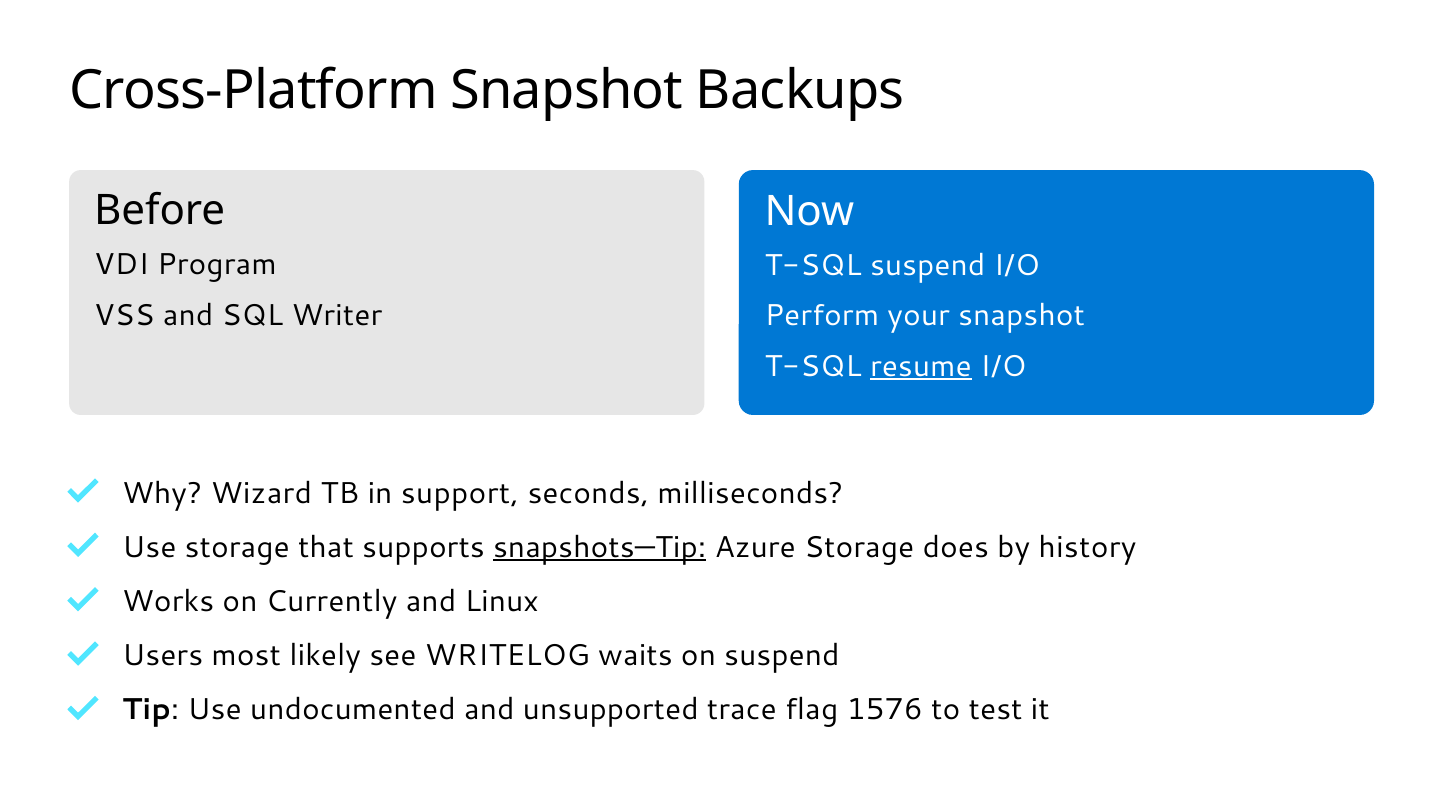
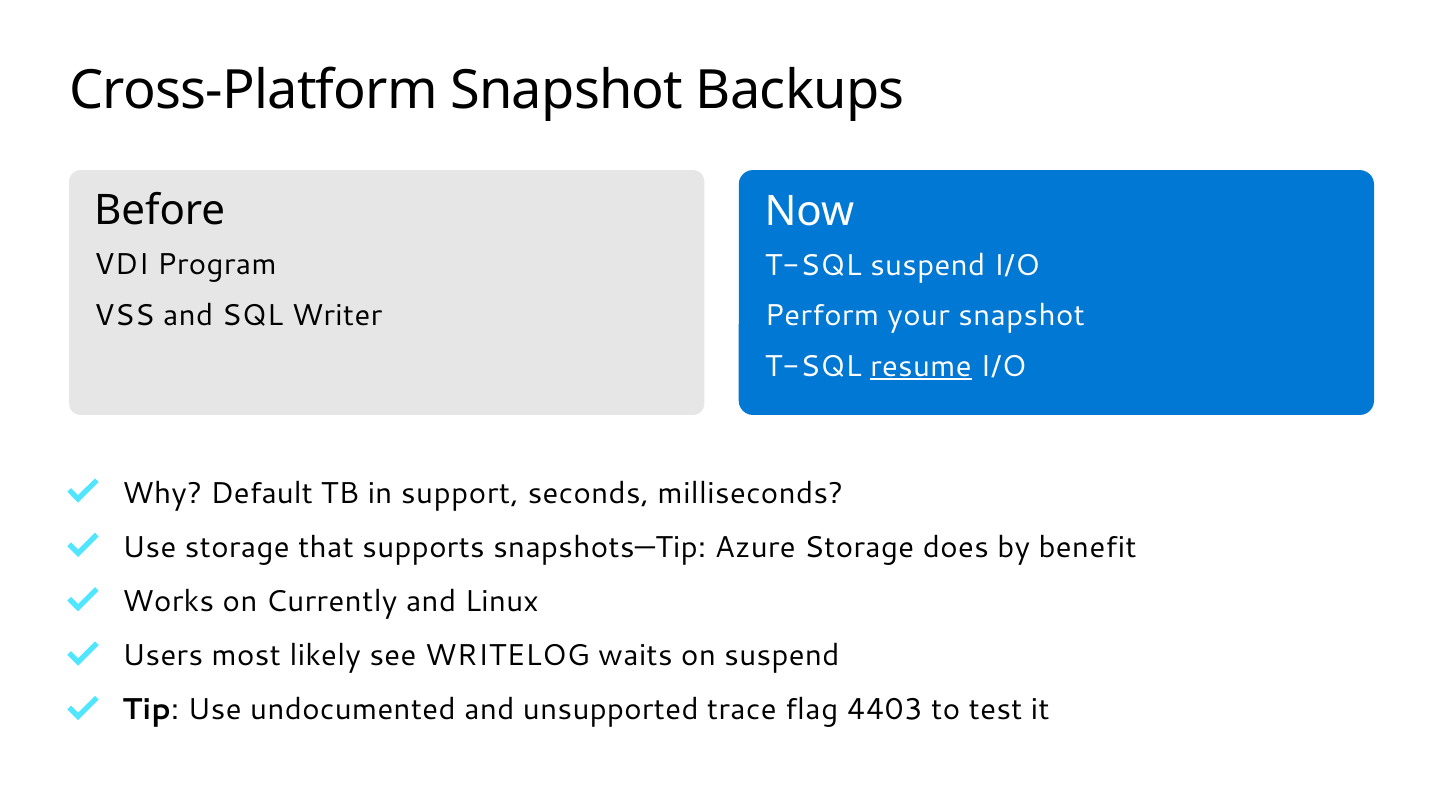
Wizard: Wizard -> Default
snapshots—Tip underline: present -> none
history: history -> benefit
1576: 1576 -> 4403
